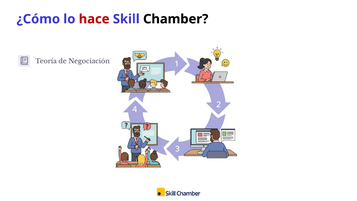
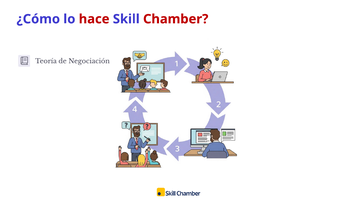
Chamber colour: black -> red
